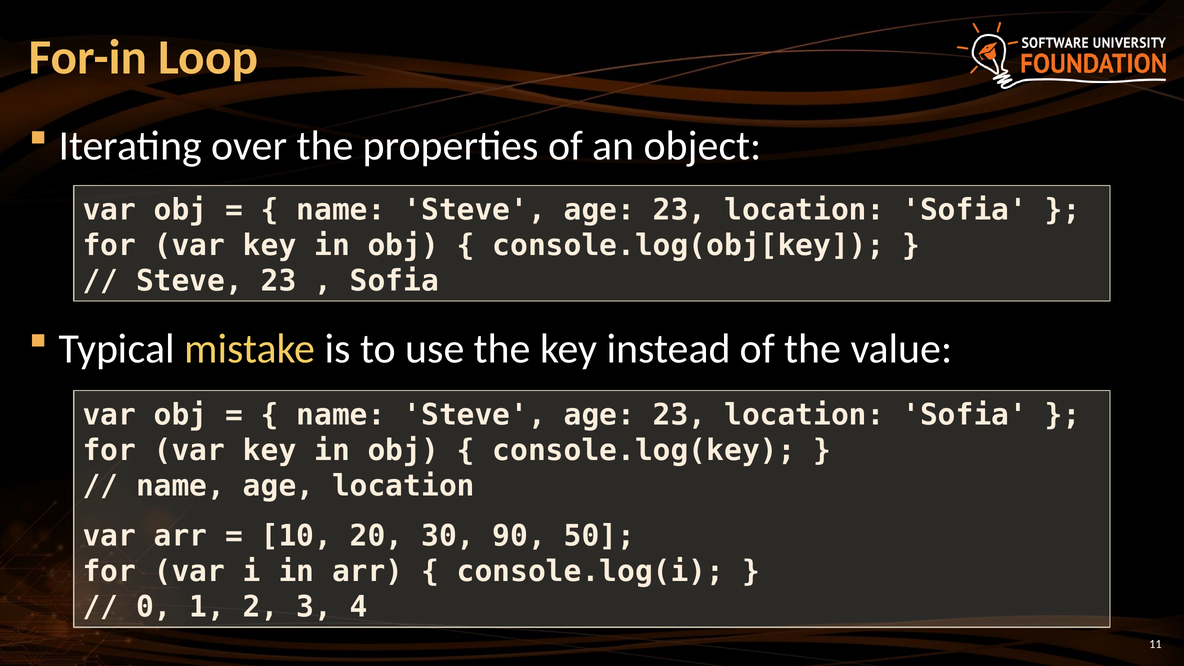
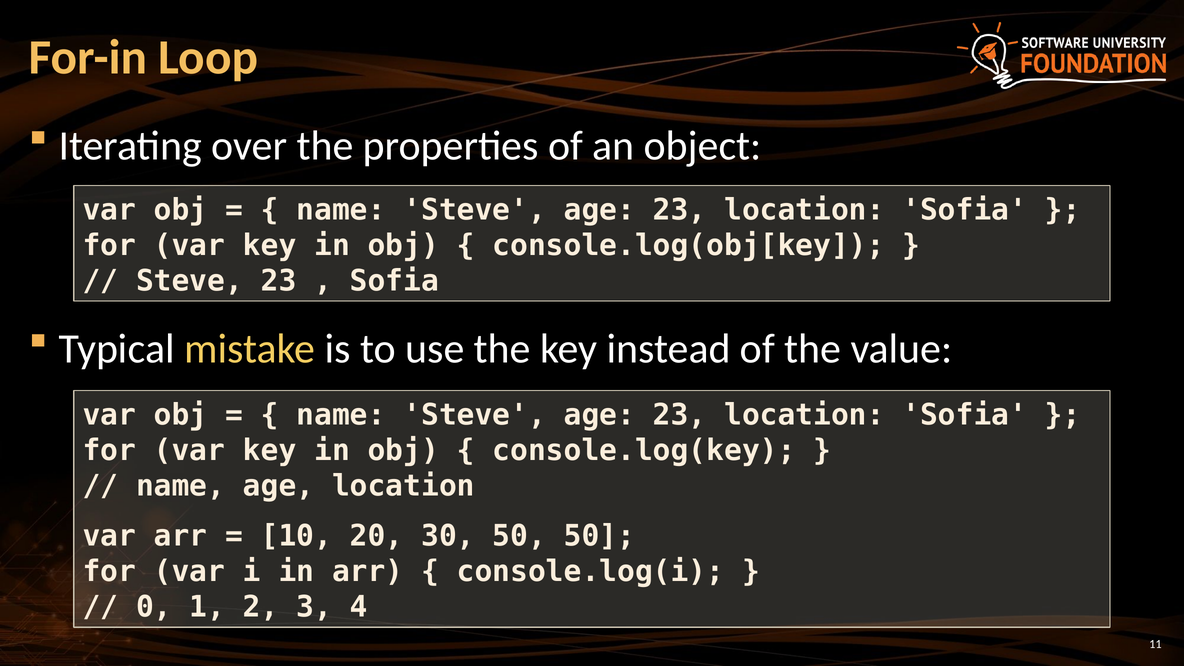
30 90: 90 -> 50
